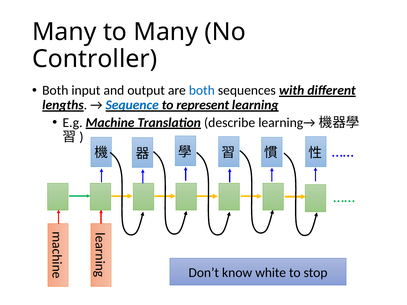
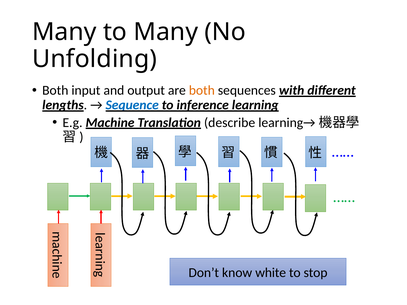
Controller: Controller -> Unfolding
both at (202, 91) colour: blue -> orange
represent: represent -> inference
